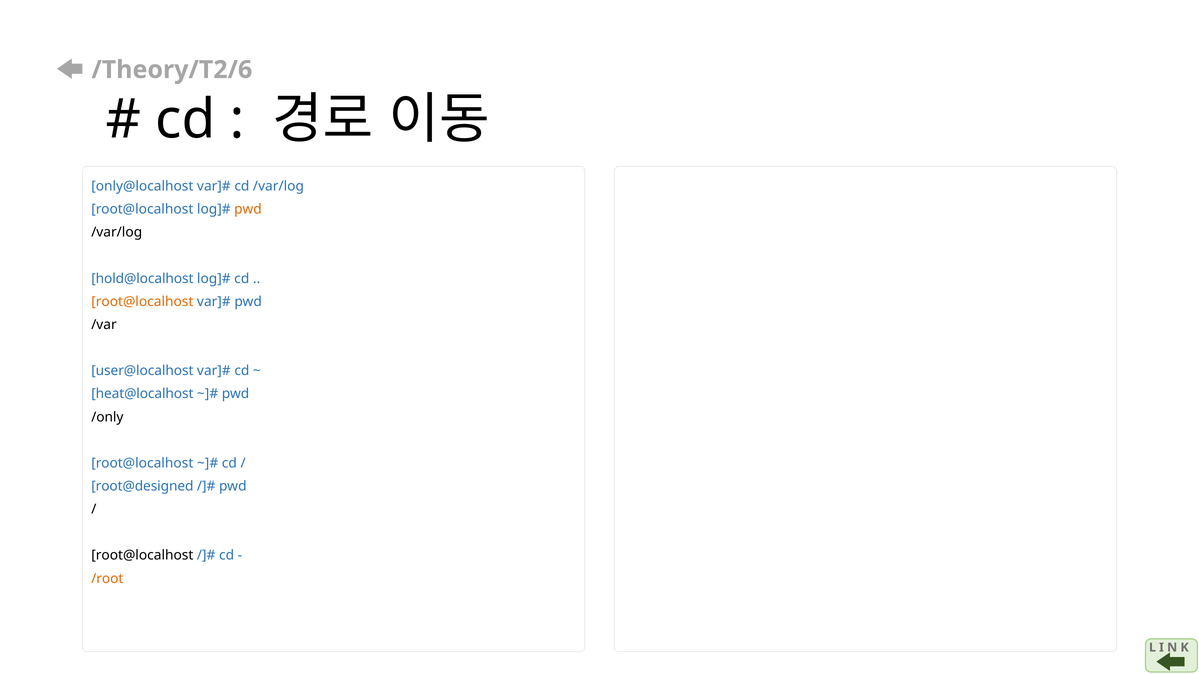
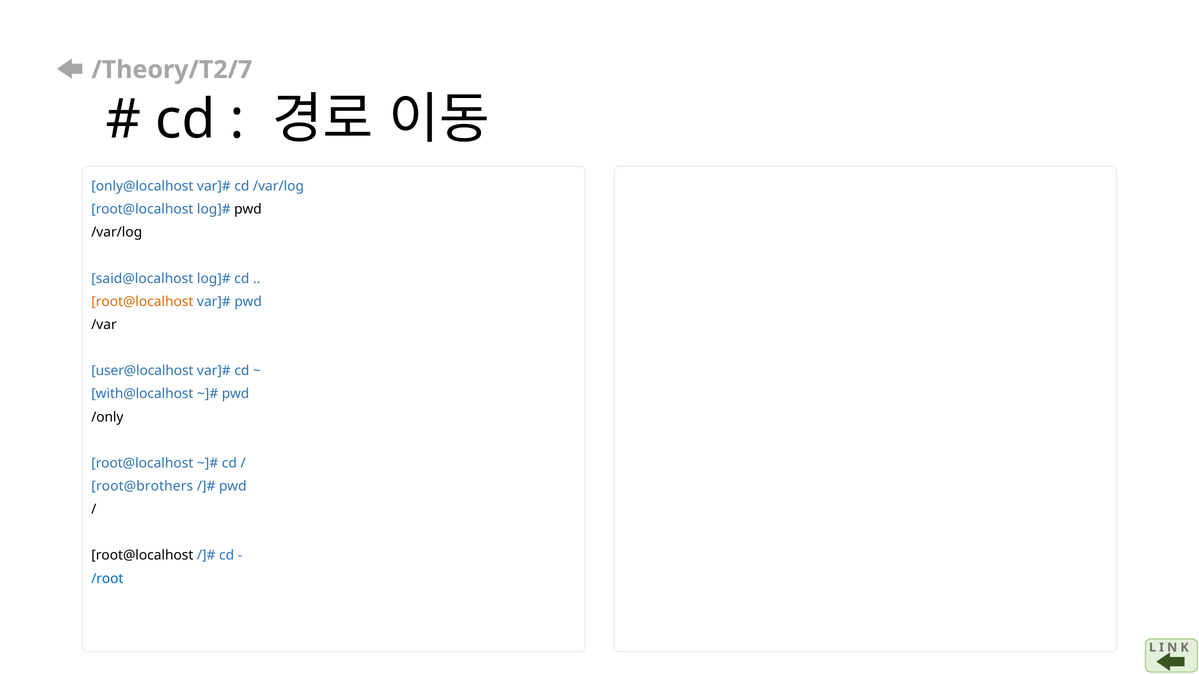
/Theory/T2/6: /Theory/T2/6 -> /Theory/T2/7
pwd at (248, 210) colour: orange -> black
hold@localhost: hold@localhost -> said@localhost
heat@localhost: heat@localhost -> with@localhost
root@designed: root@designed -> root@brothers
/root colour: orange -> blue
